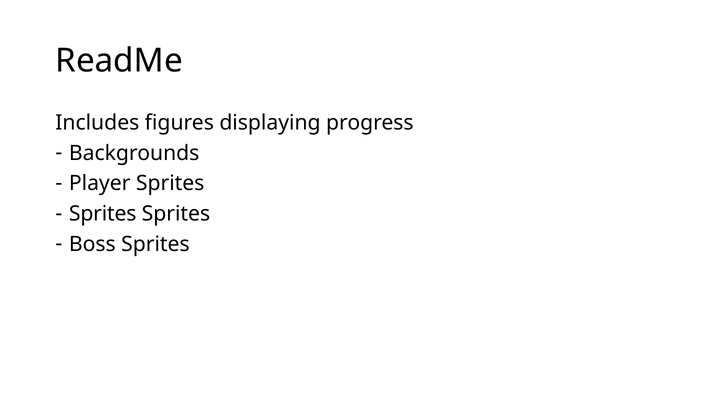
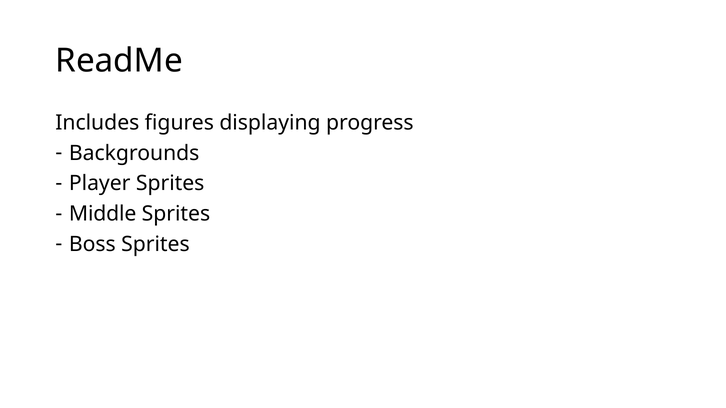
Sprites at (103, 214): Sprites -> Middle
